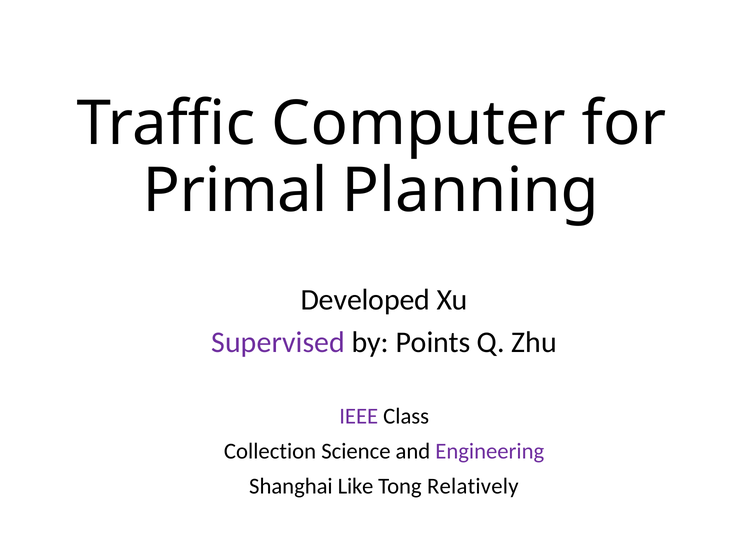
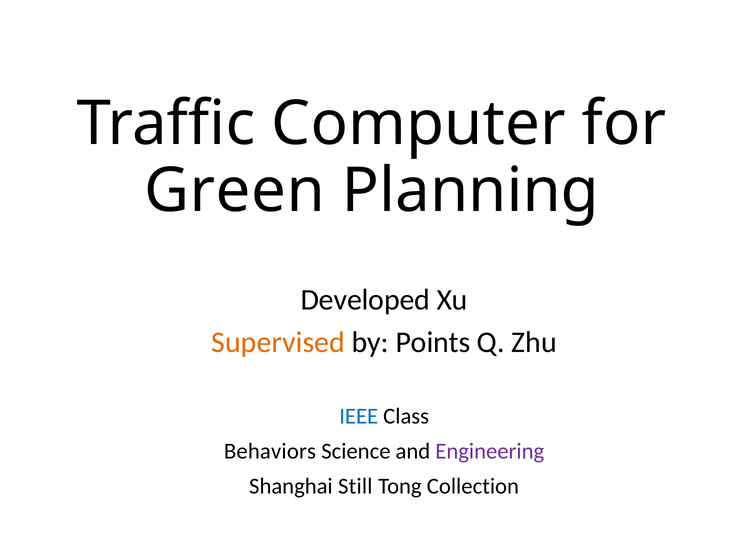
Primal: Primal -> Green
Supervised colour: purple -> orange
IEEE colour: purple -> blue
Collection: Collection -> Behaviors
Like: Like -> Still
Relatively: Relatively -> Collection
